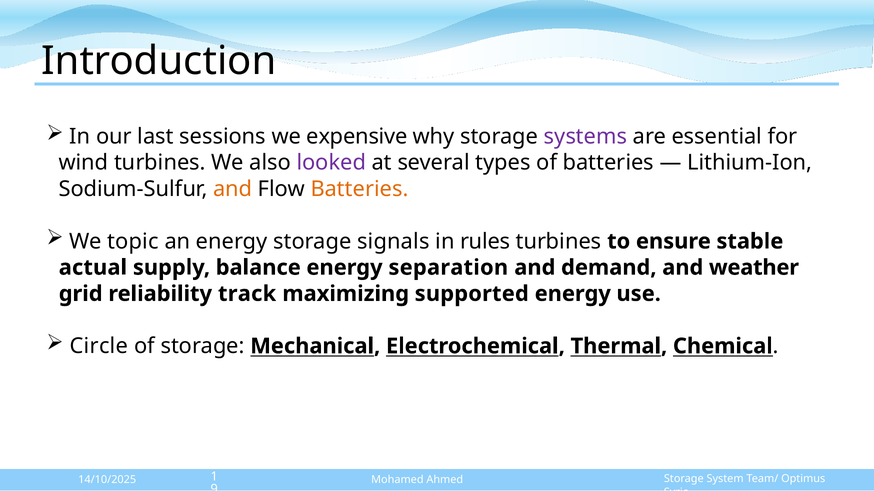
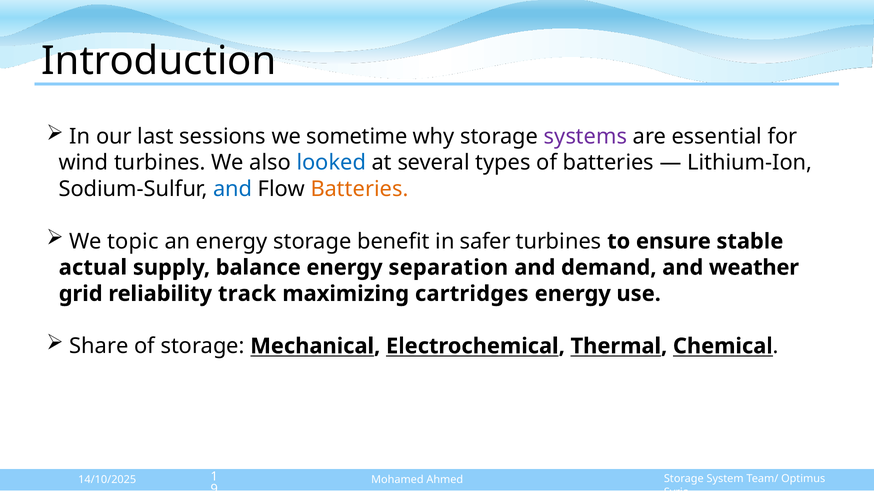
expensive: expensive -> sometime
looked colour: purple -> blue
and at (233, 189) colour: orange -> blue
signals: signals -> benefit
rules: rules -> safer
supported: supported -> cartridges
Circle: Circle -> Share
